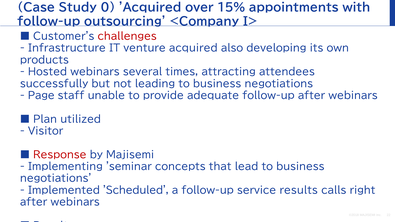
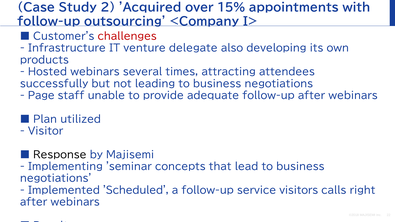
0: 0 -> 2
venture acquired: acquired -> delegate
Response colour: red -> black
service results: results -> visitors
